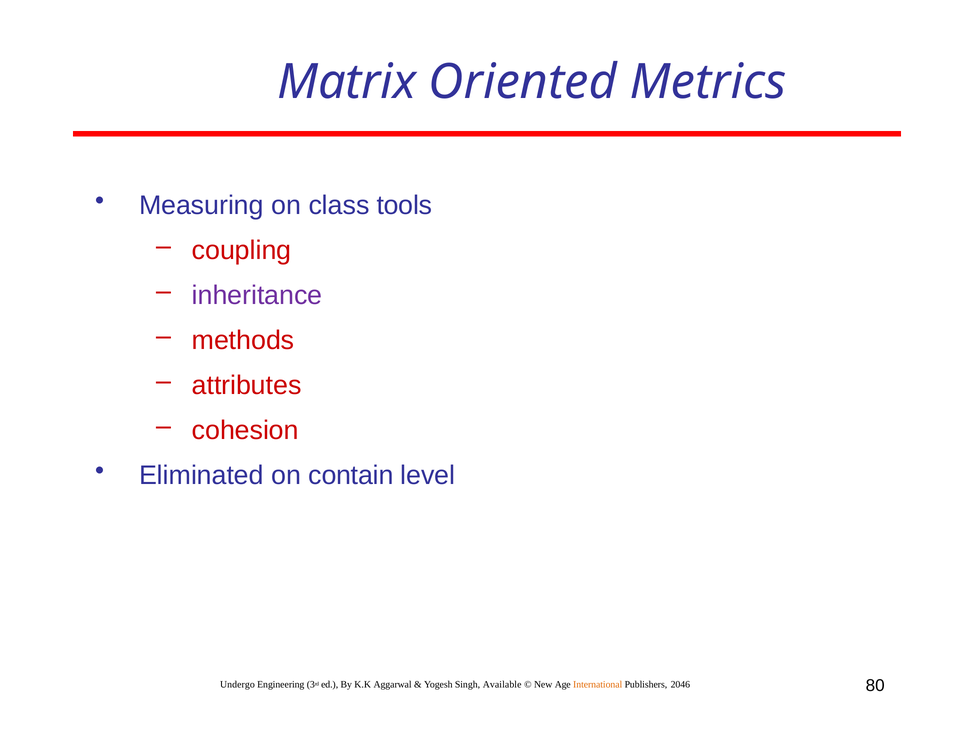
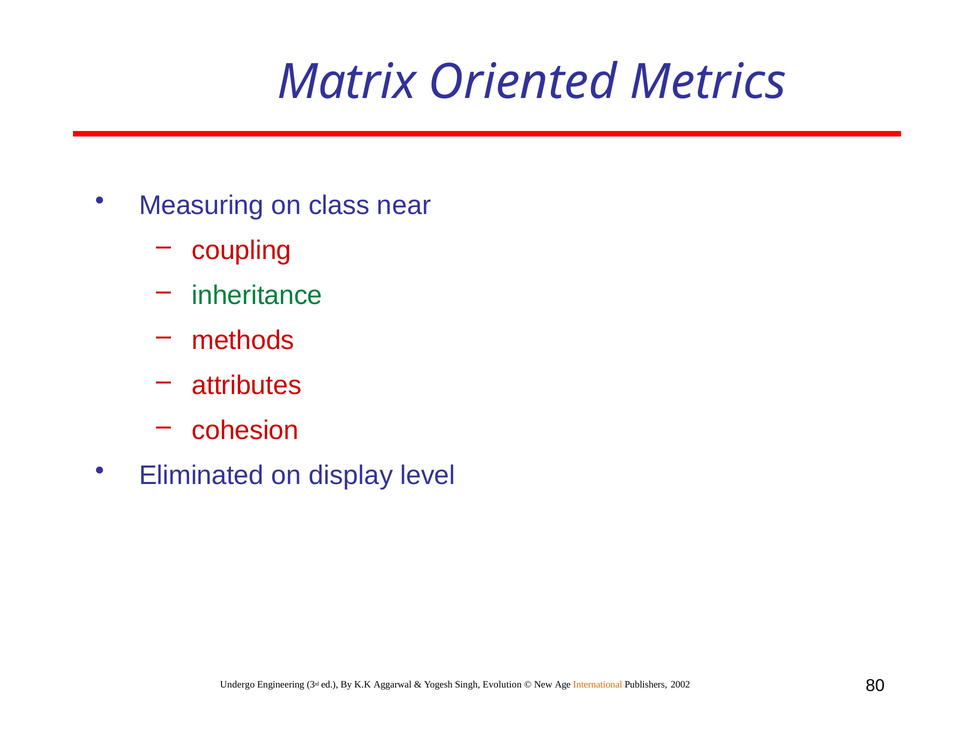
tools: tools -> near
inheritance colour: purple -> green
contain: contain -> display
Available: Available -> Evolution
2046: 2046 -> 2002
